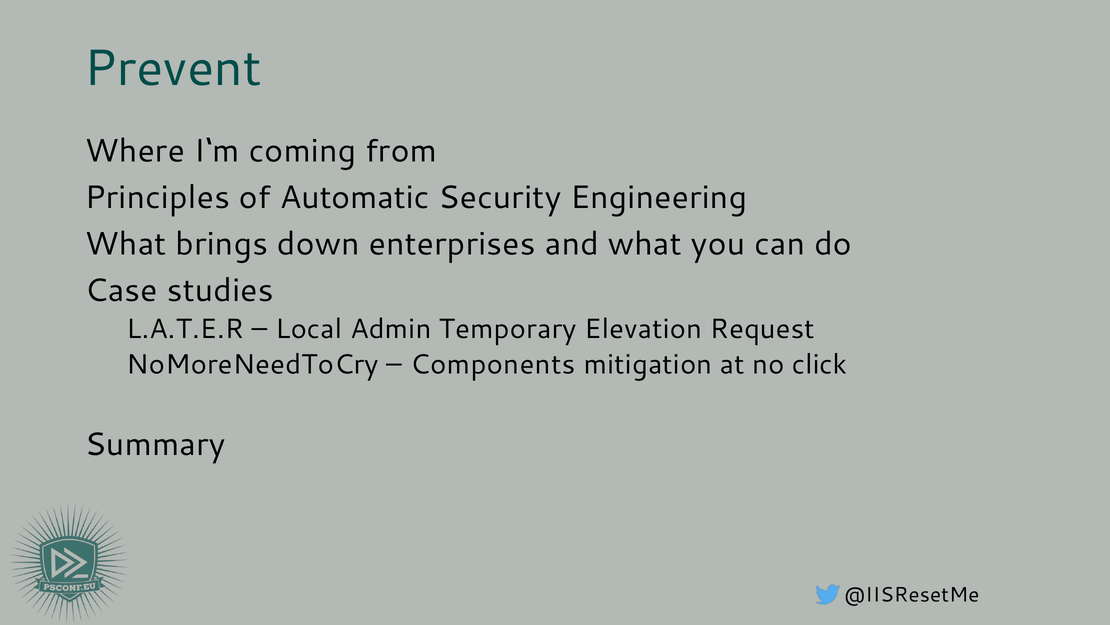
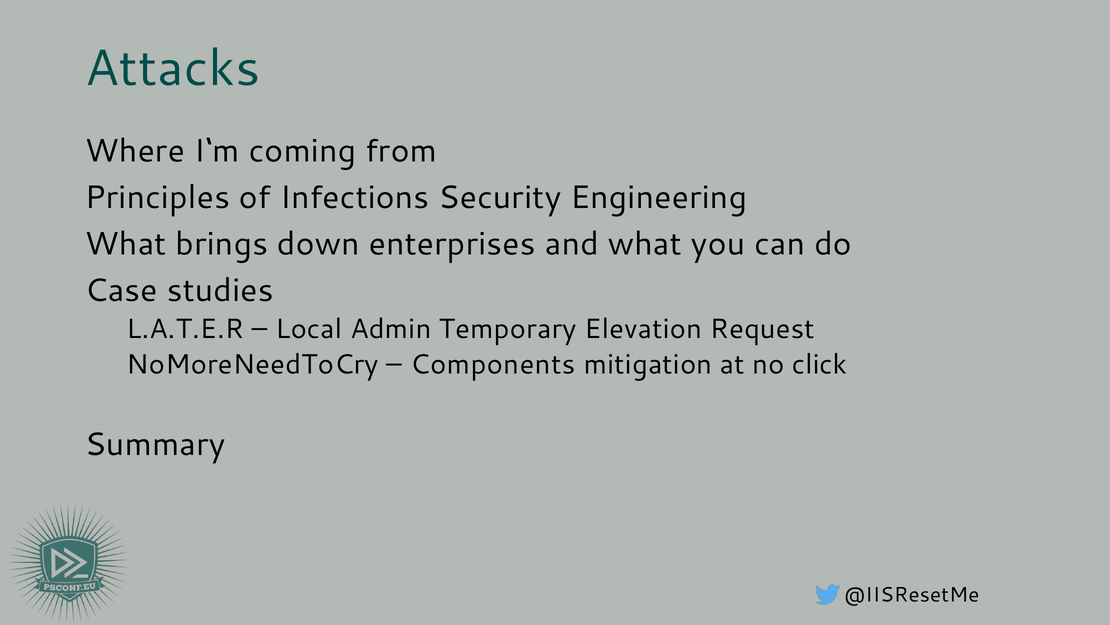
Prevent: Prevent -> Attacks
Automatic: Automatic -> Infections
